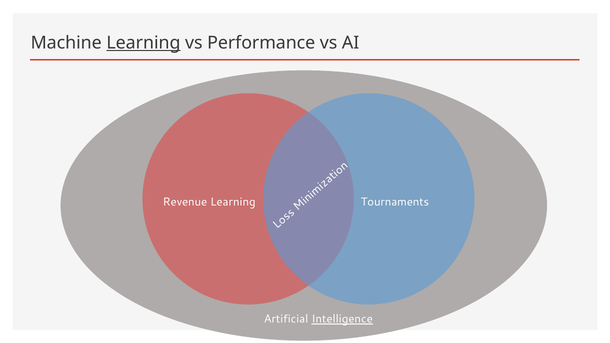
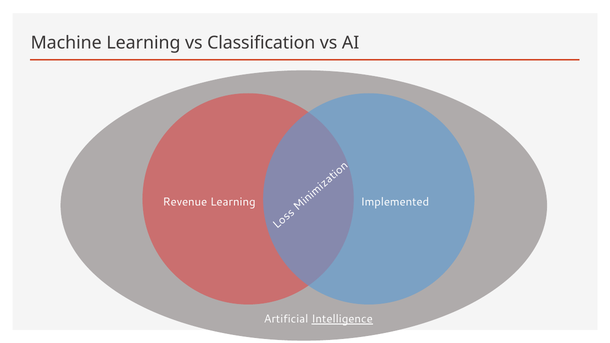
Learning at (143, 43) underline: present -> none
Performance: Performance -> Classification
Tournaments: Tournaments -> Implemented
